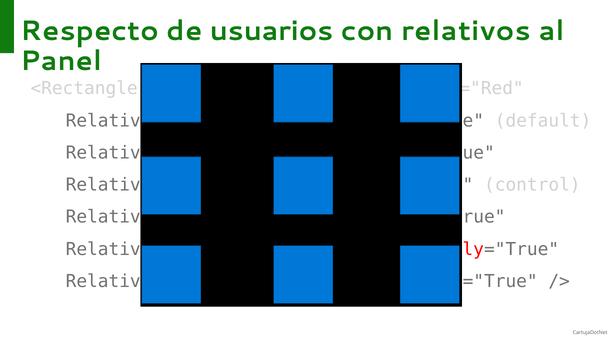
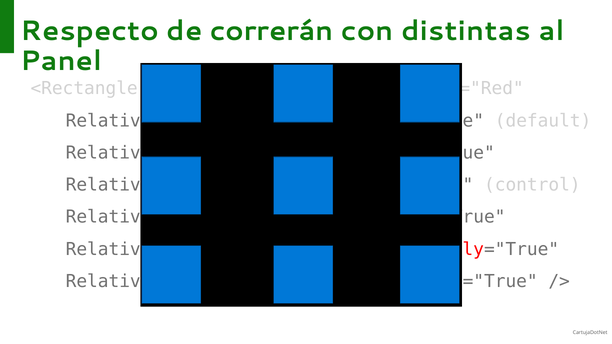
usuarios: usuarios -> correrán
relativos: relativos -> distintas
